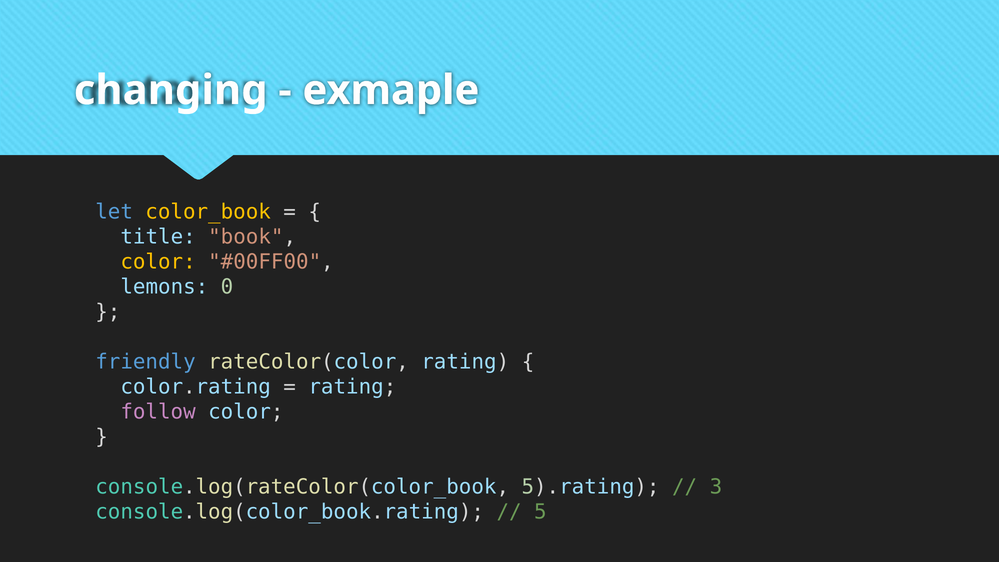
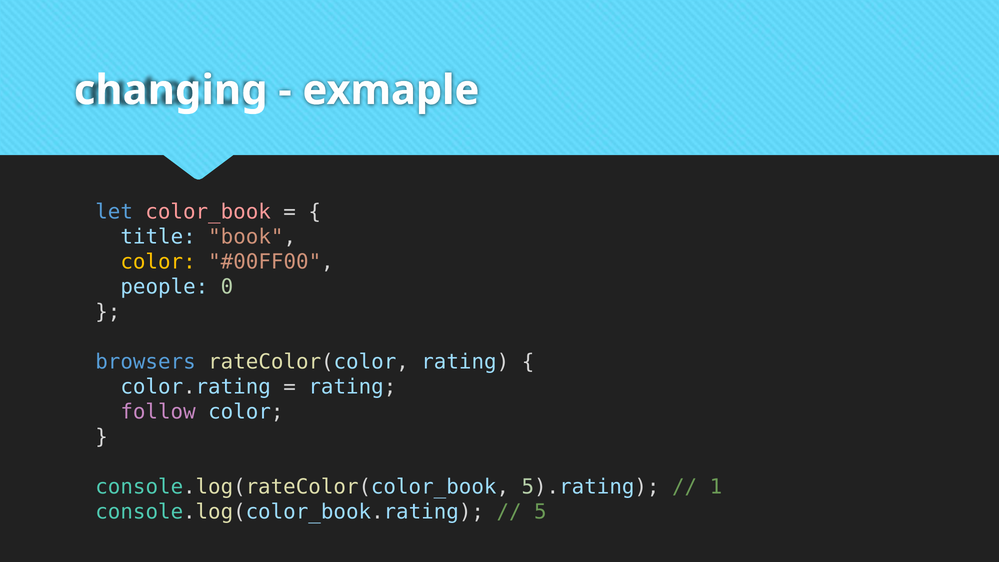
color_book colour: yellow -> pink
lemons: lemons -> people
friendly: friendly -> browsers
3: 3 -> 1
